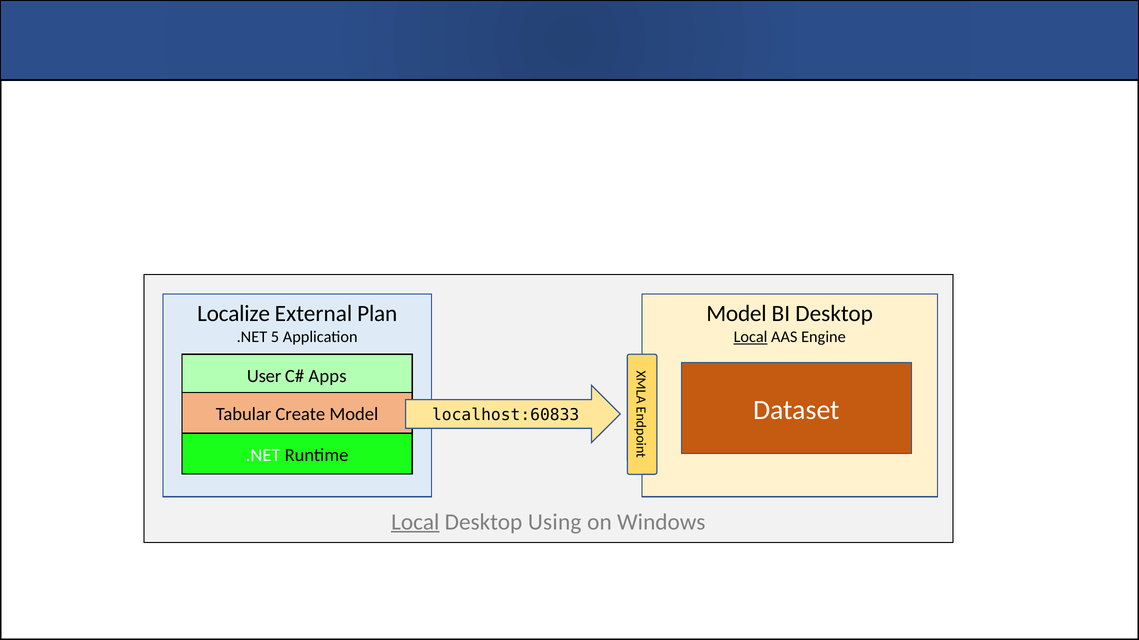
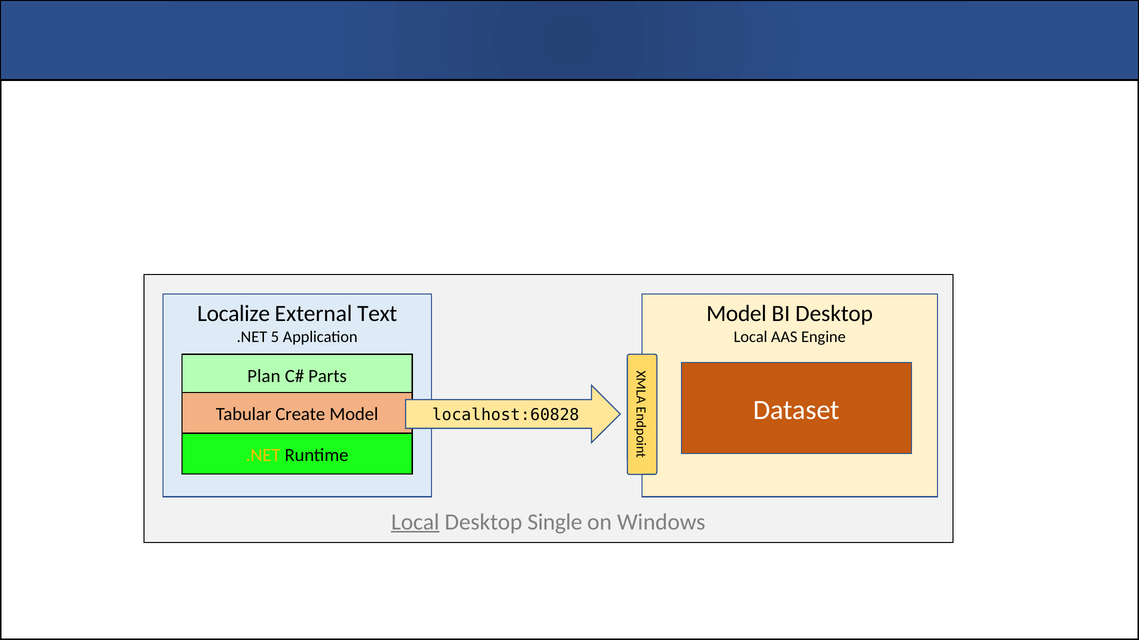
Plan: Plan -> Text
Local at (751, 337) underline: present -> none
User: User -> Plan
Apps: Apps -> Parts
localhost:60833: localhost:60833 -> localhost:60828
.NET at (263, 455) colour: white -> yellow
Using: Using -> Single
